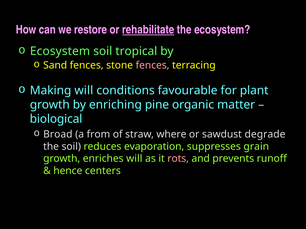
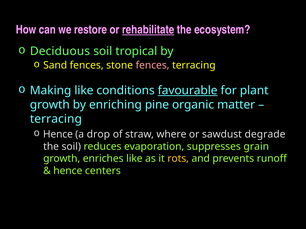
Ecosystem at (60, 51): Ecosystem -> Deciduous
Making will: will -> like
favourable underline: none -> present
biological at (56, 119): biological -> terracing
Broad at (58, 135): Broad -> Hence
from: from -> drop
enriches will: will -> like
rots colour: pink -> yellow
